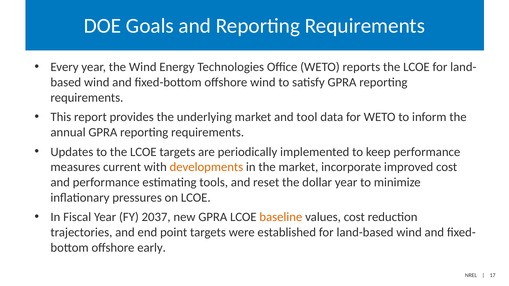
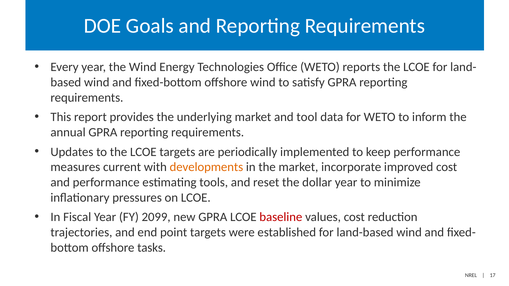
2037: 2037 -> 2099
baseline colour: orange -> red
early: early -> tasks
